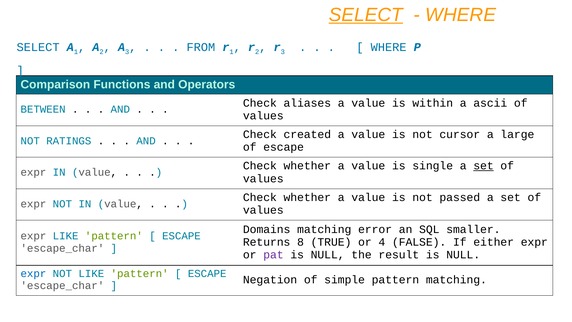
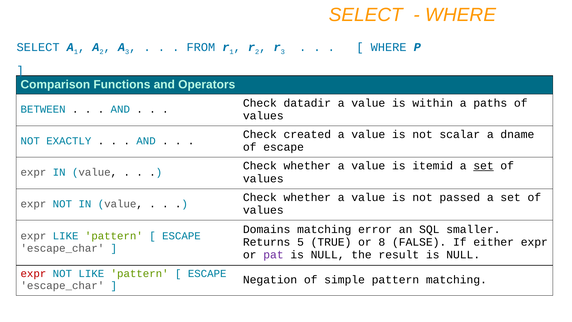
SELECT at (366, 15) underline: present -> none
aliases: aliases -> datadir
ascii: ascii -> paths
cursor: cursor -> scalar
large: large -> dname
RATINGS: RATINGS -> EXACTLY
single: single -> itemid
8: 8 -> 5
4: 4 -> 8
expr at (33, 273) colour: blue -> red
